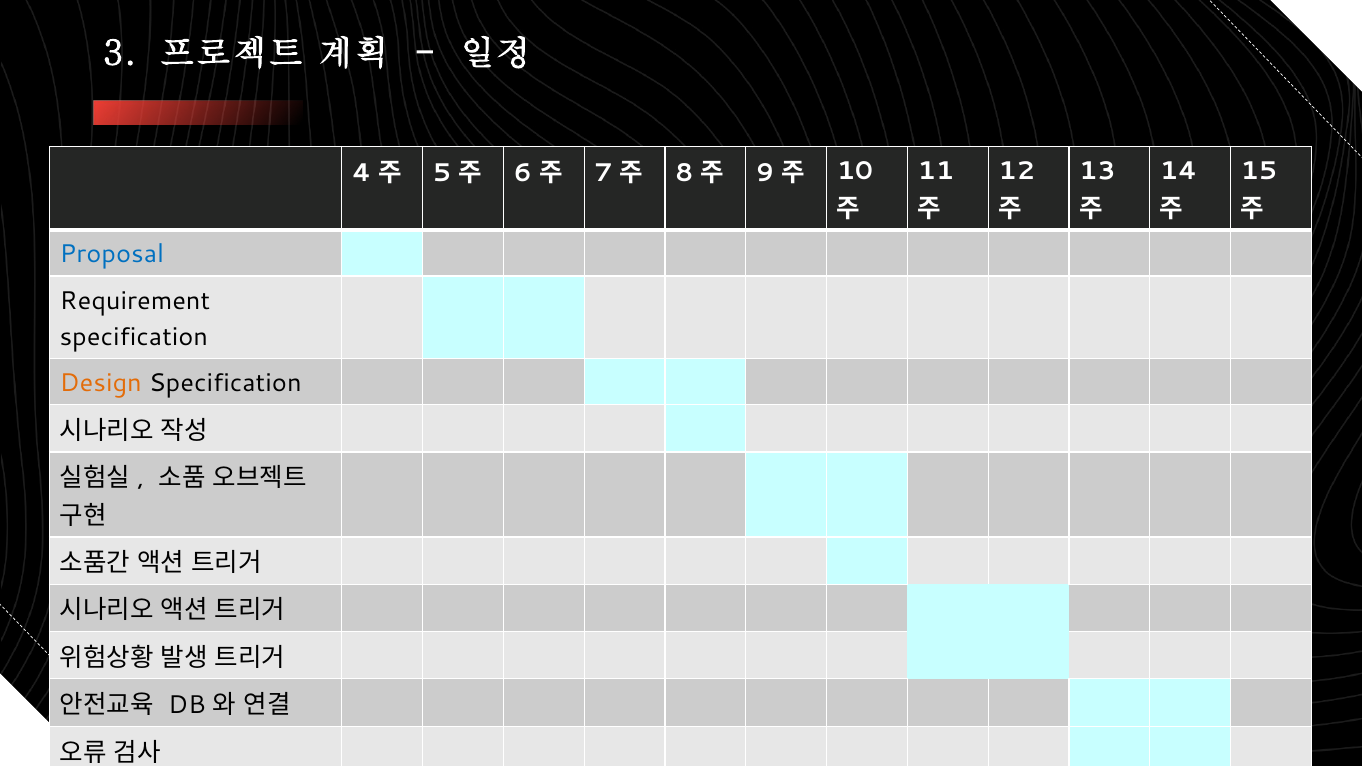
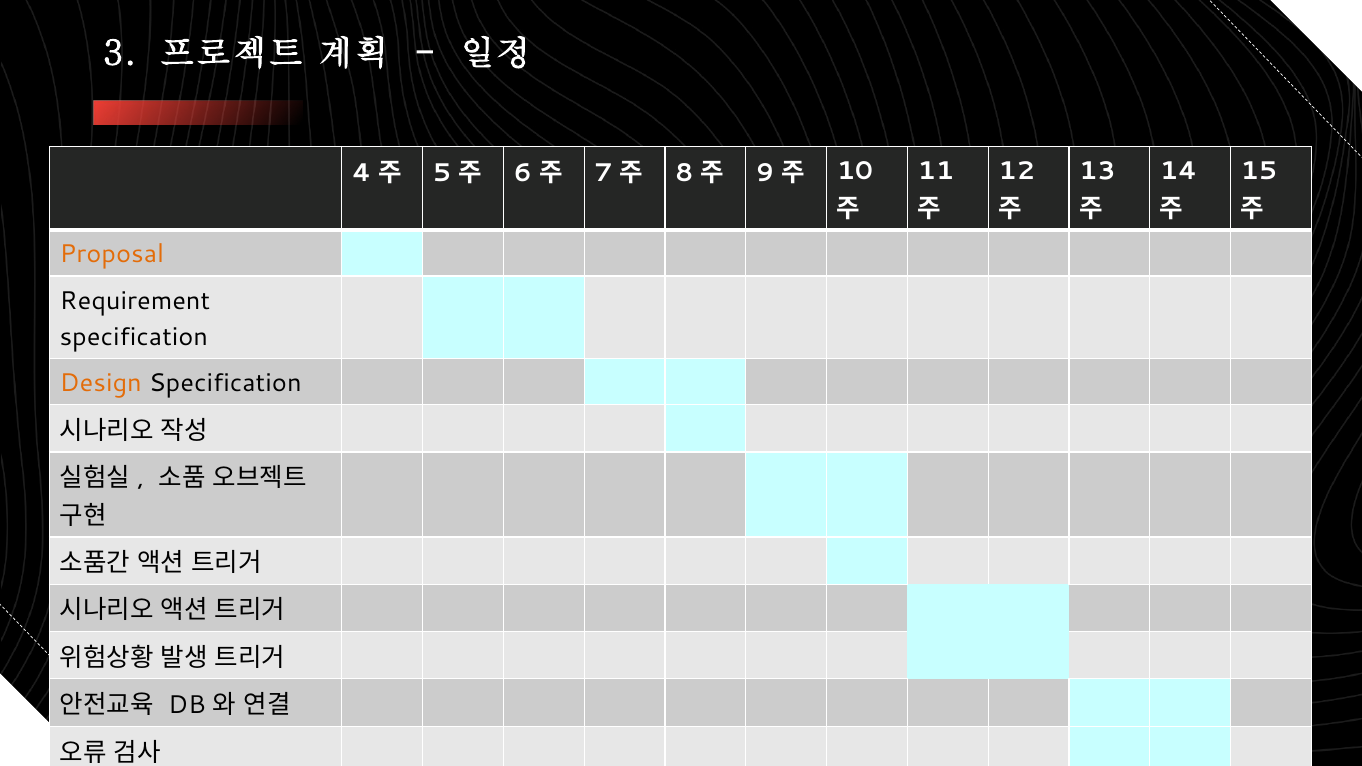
Proposal colour: blue -> orange
